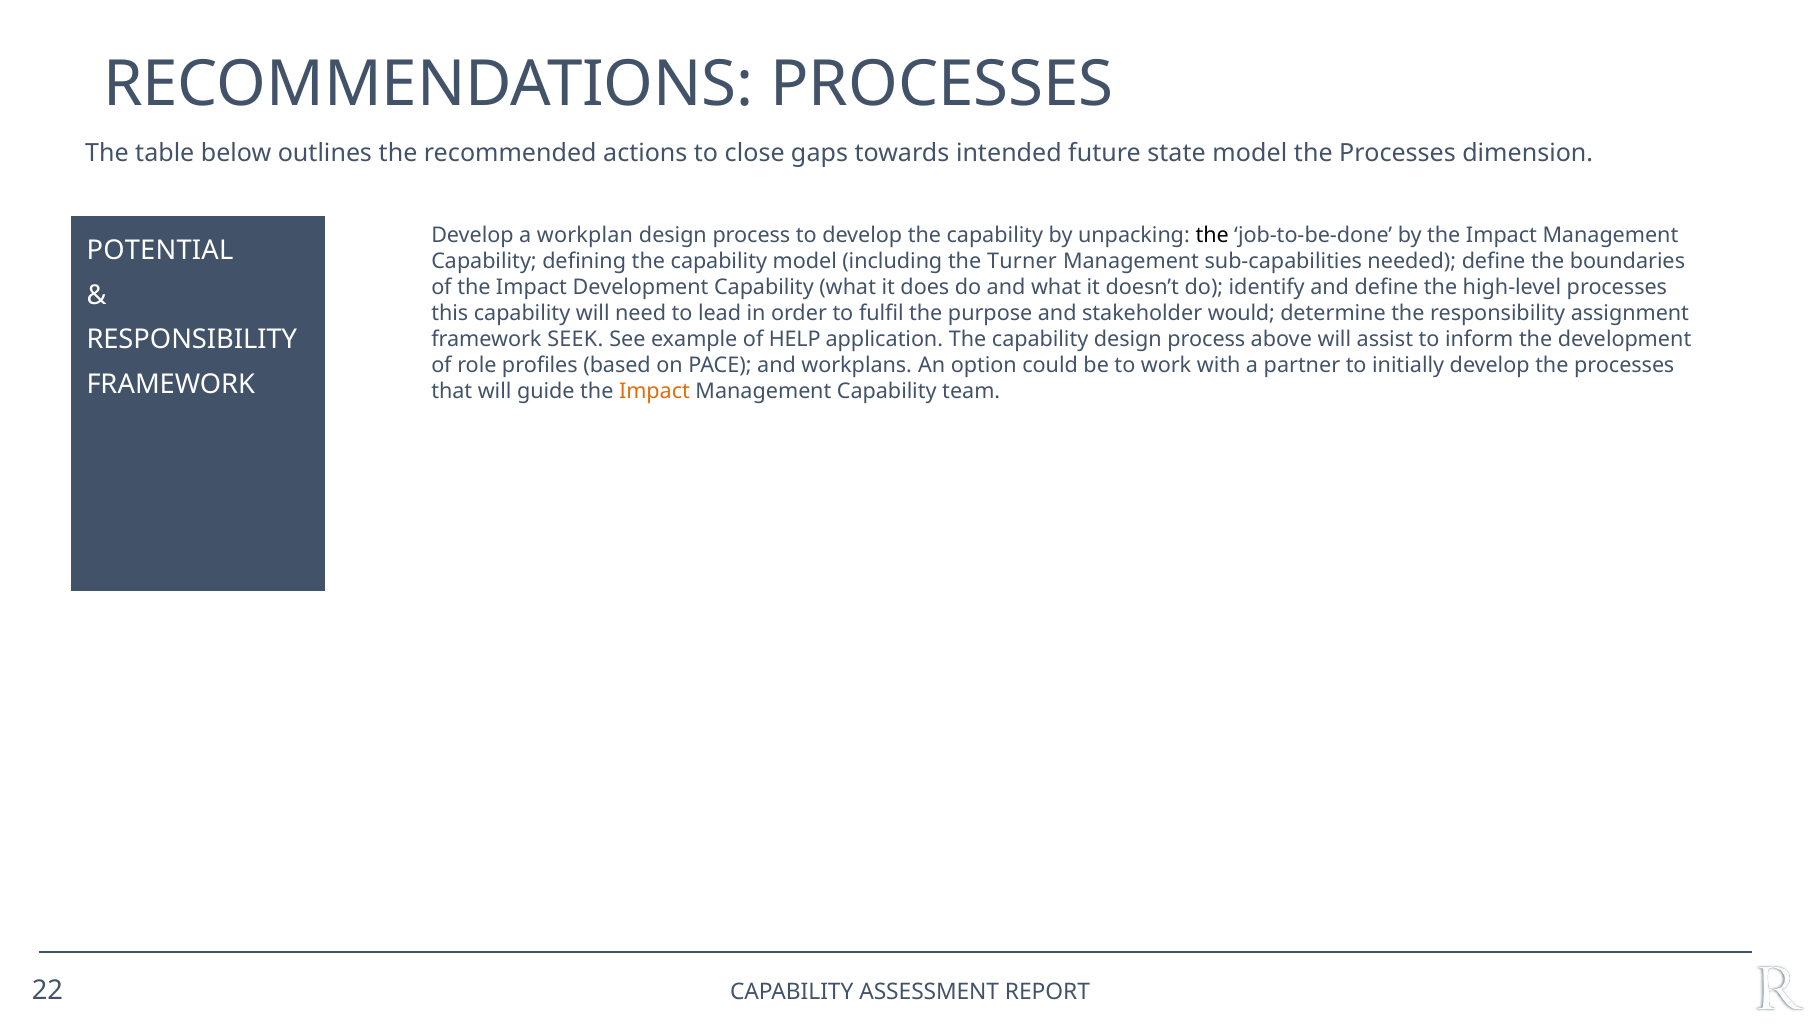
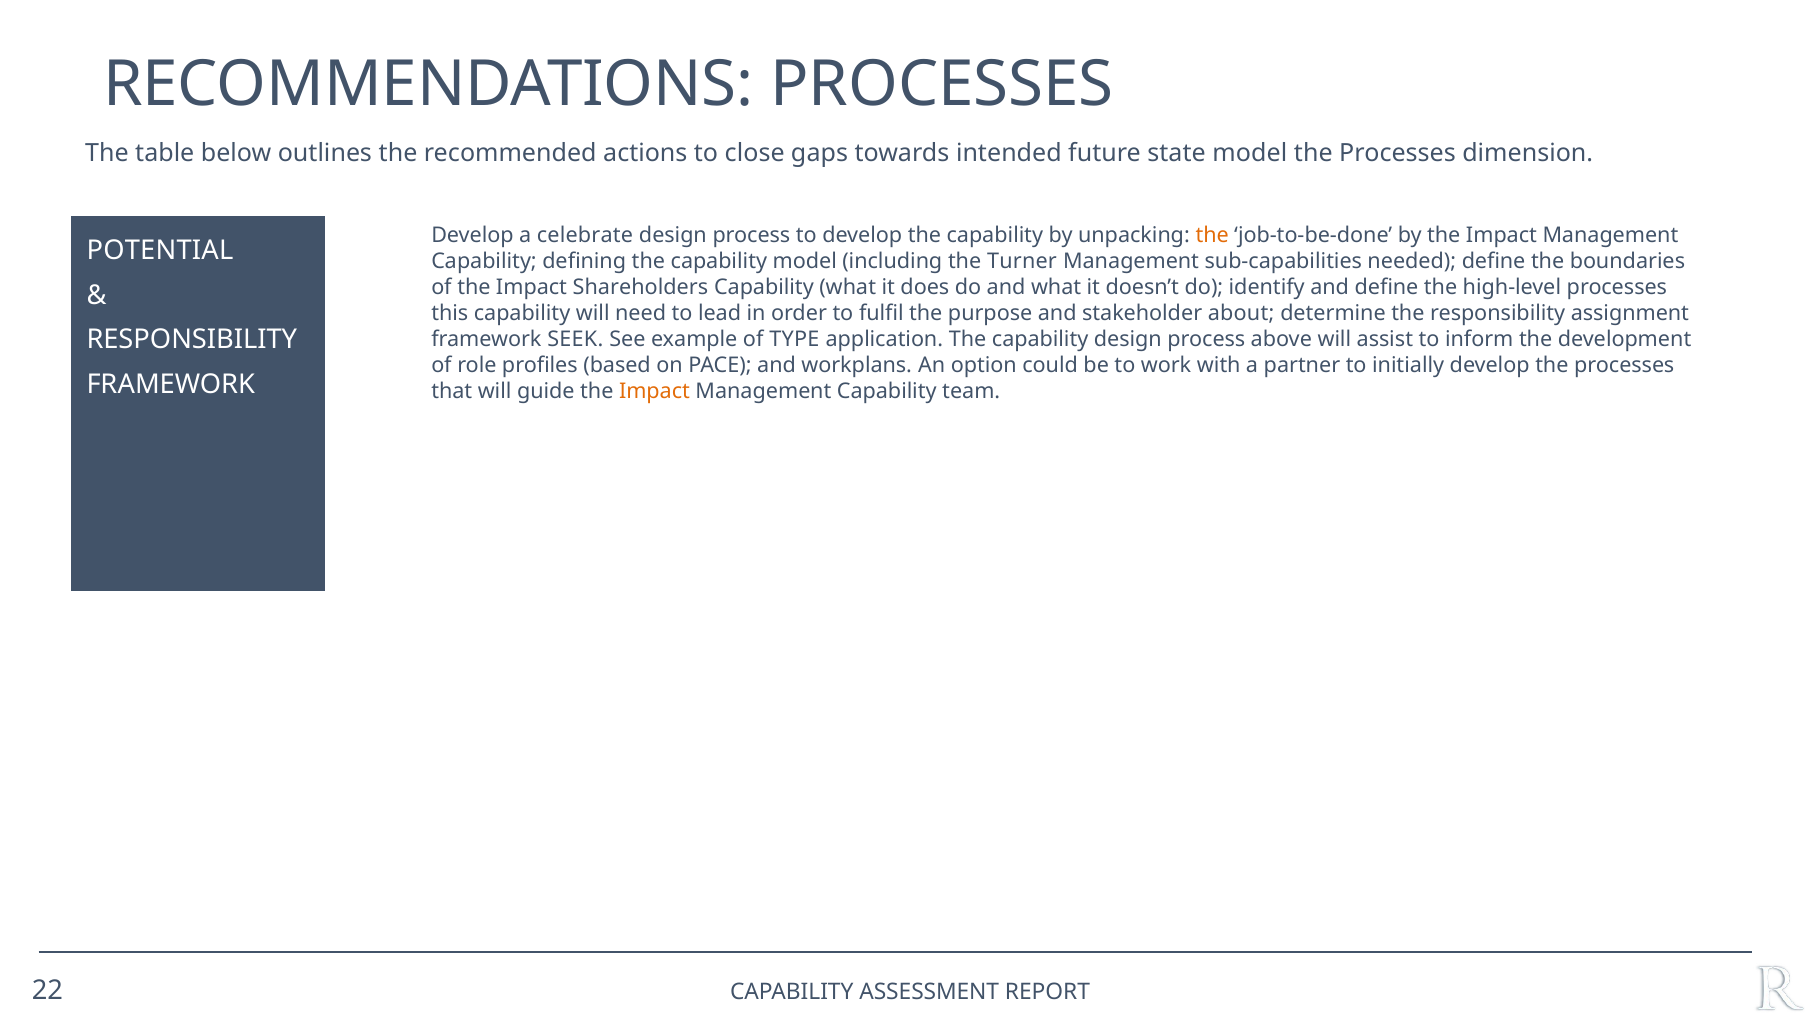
workplan: workplan -> celebrate
the at (1212, 235) colour: black -> orange
Impact Development: Development -> Shareholders
would: would -> about
HELP: HELP -> TYPE
